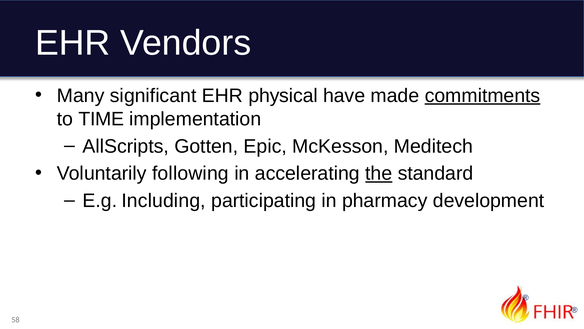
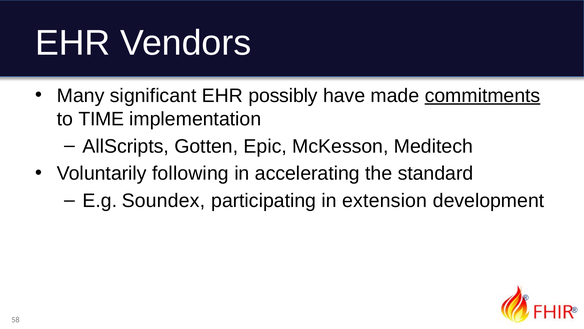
physical: physical -> possibly
the underline: present -> none
Including: Including -> Soundex
pharmacy: pharmacy -> extension
